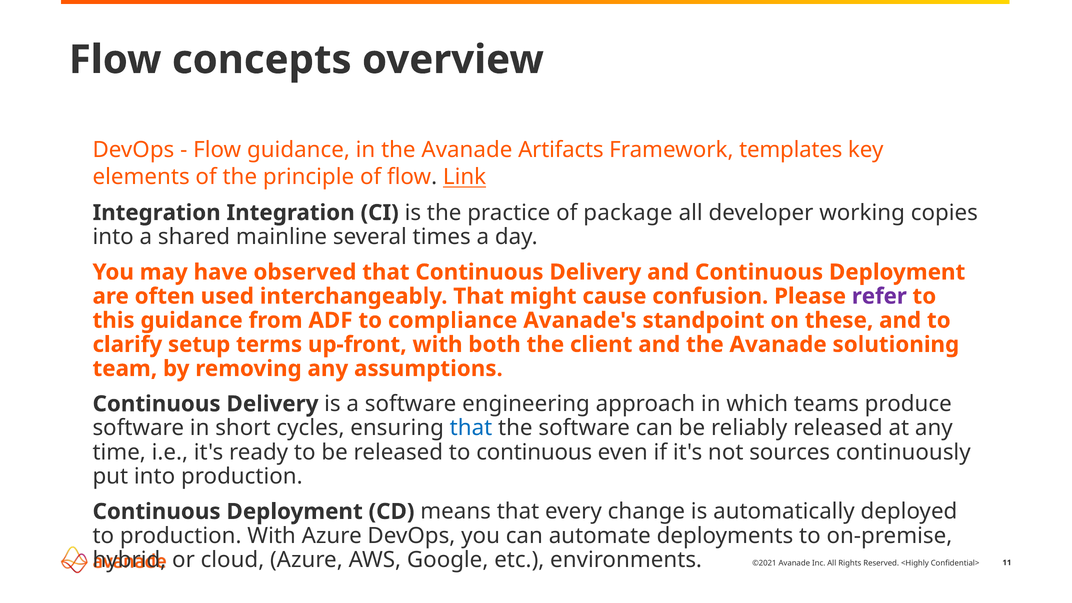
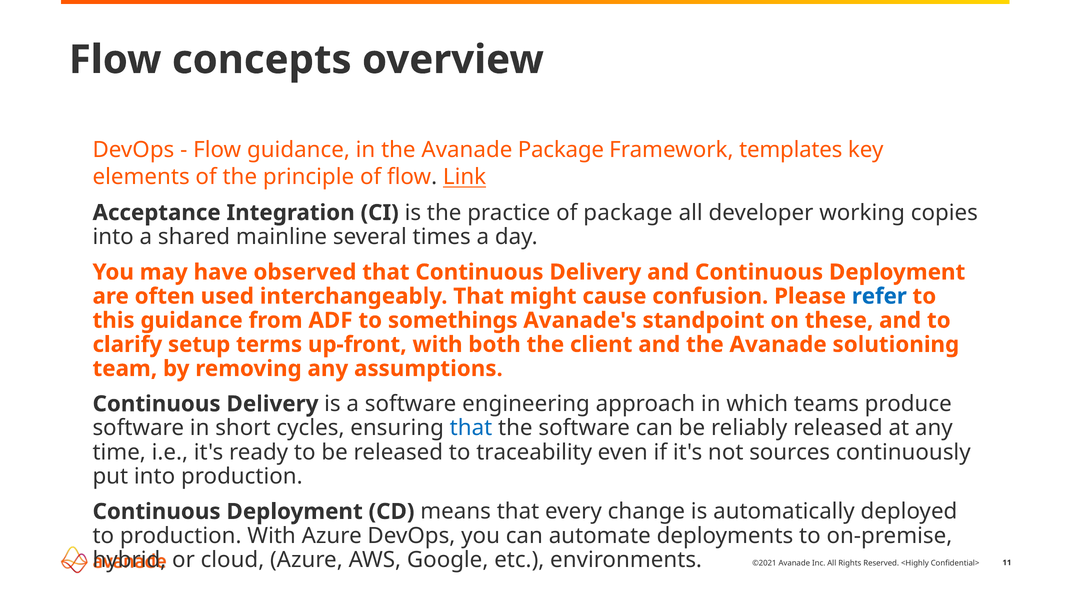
Avanade Artifacts: Artifacts -> Package
Integration at (157, 213): Integration -> Acceptance
refer colour: purple -> blue
compliance: compliance -> somethings
to continuous: continuous -> traceability
